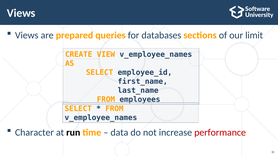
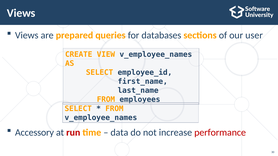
limit: limit -> user
Character: Character -> Accessory
run colour: black -> red
